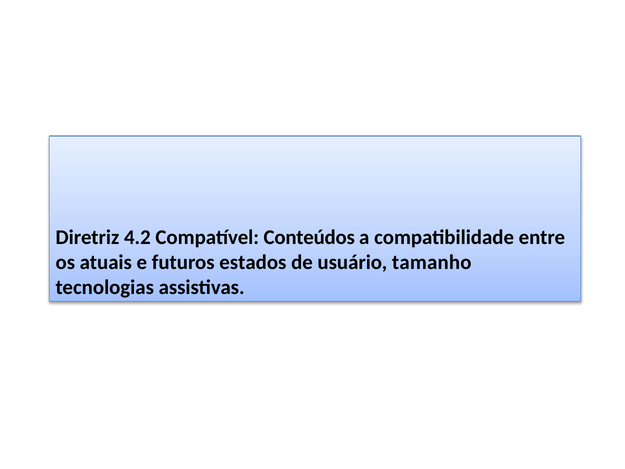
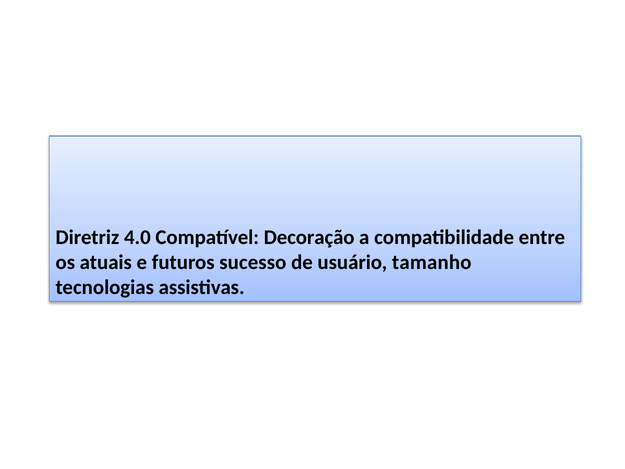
4.2: 4.2 -> 4.0
Conteúdos: Conteúdos -> Decoração
estados: estados -> sucesso
